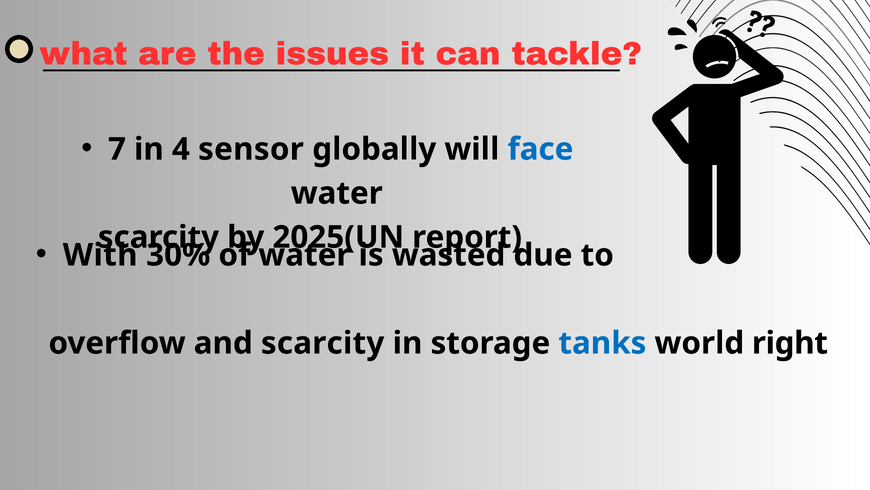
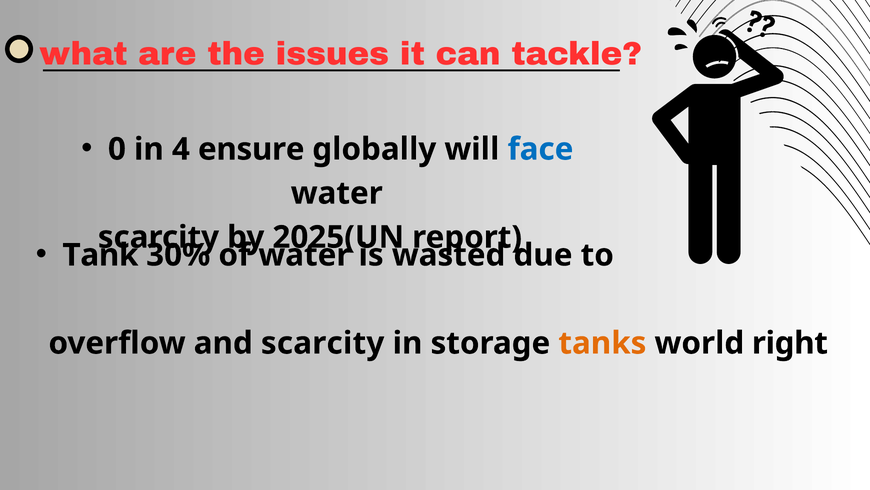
7: 7 -> 0
sensor: sensor -> ensure
With: With -> Tank
tanks colour: blue -> orange
